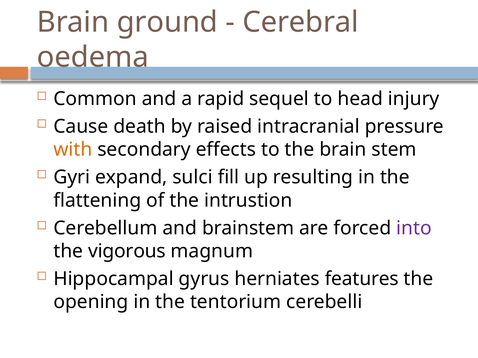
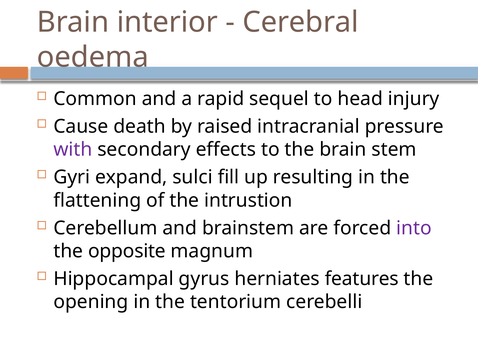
ground: ground -> interior
with colour: orange -> purple
vigorous: vigorous -> opposite
